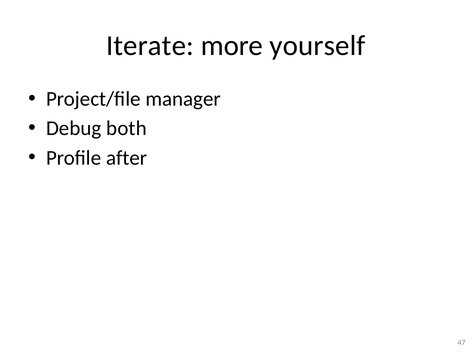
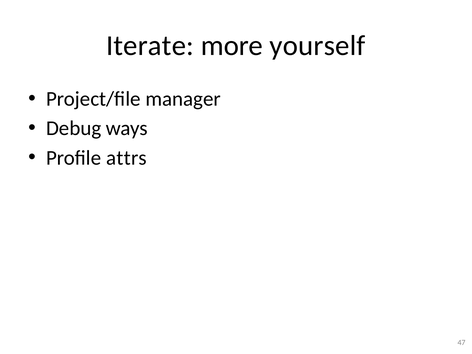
both: both -> ways
after: after -> attrs
